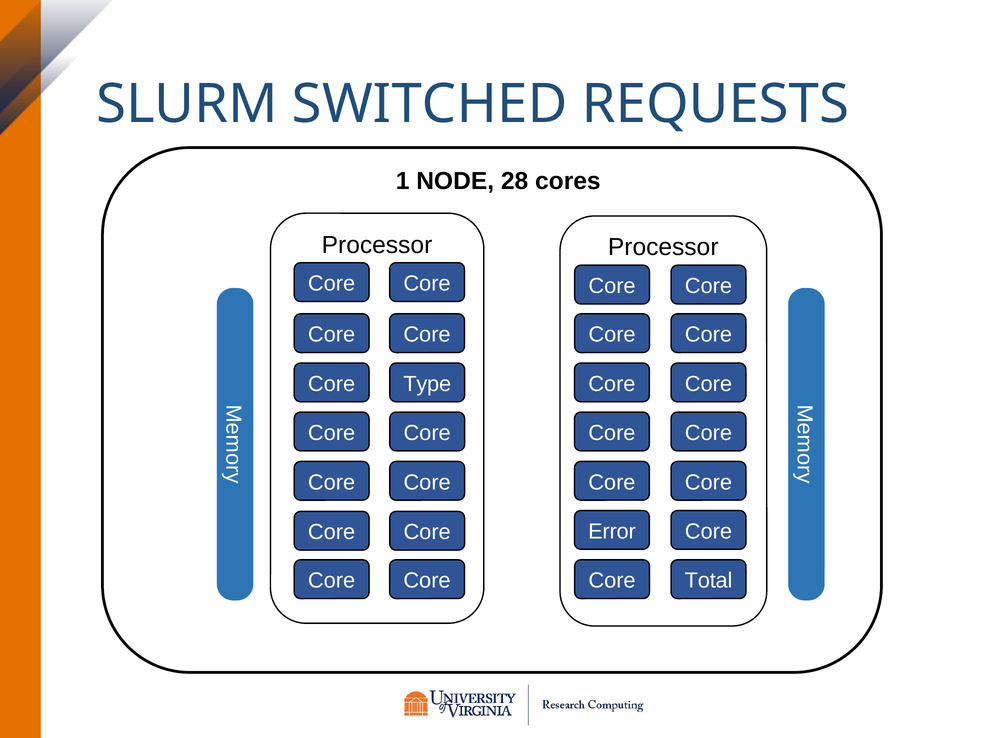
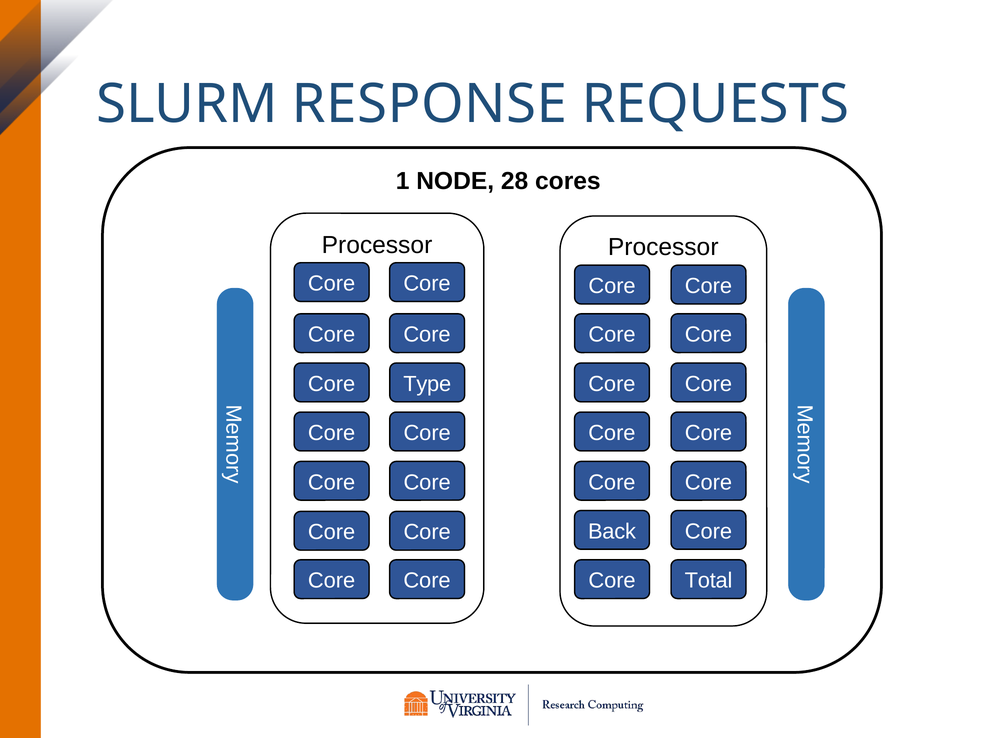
SWITCHED: SWITCHED -> RESPONSE
Error: Error -> Back
